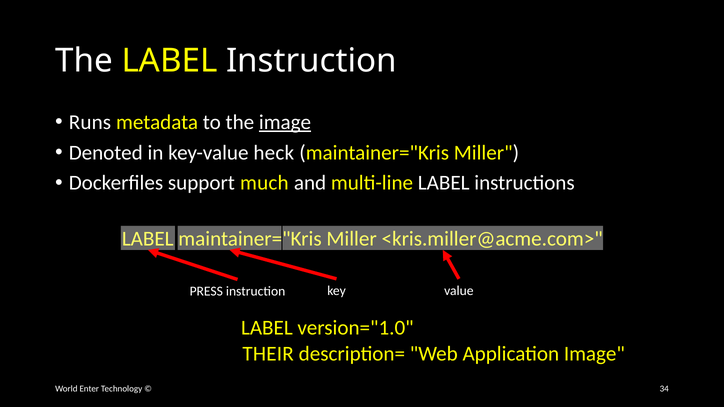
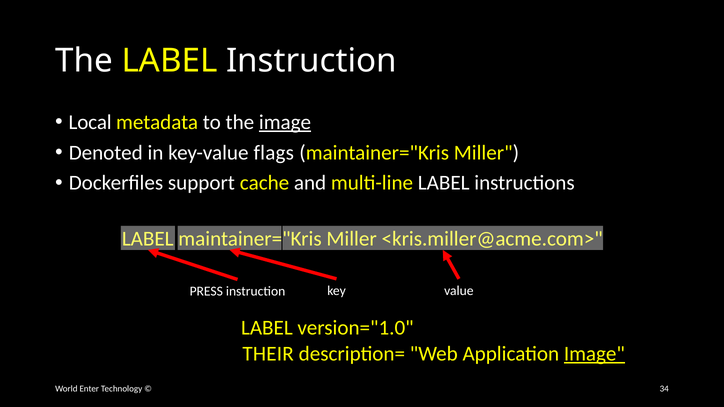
Runs: Runs -> Local
heck: heck -> flags
much: much -> cache
Image at (594, 354) underline: none -> present
